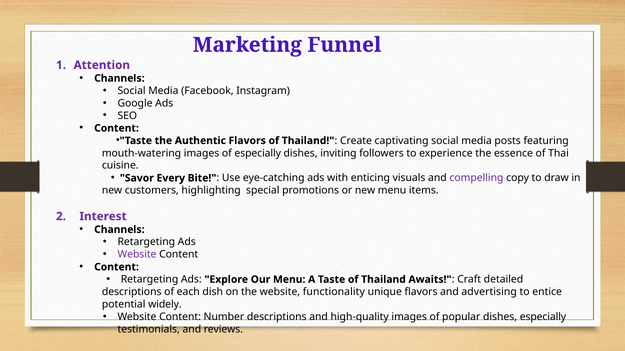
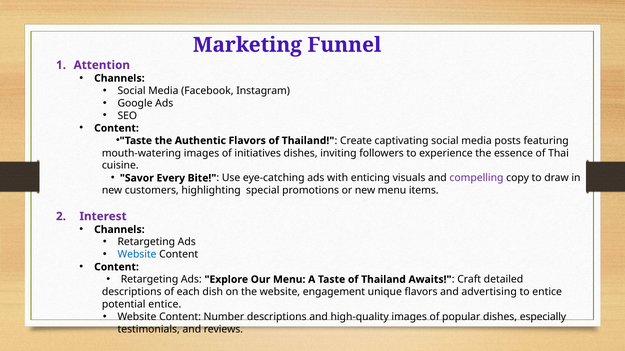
of especially: especially -> initiatives
Website at (137, 255) colour: purple -> blue
functionality: functionality -> engagement
potential widely: widely -> entice
